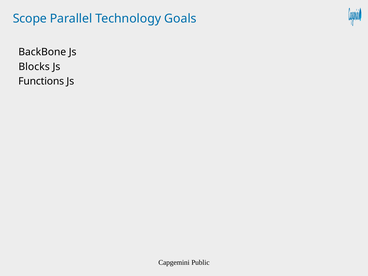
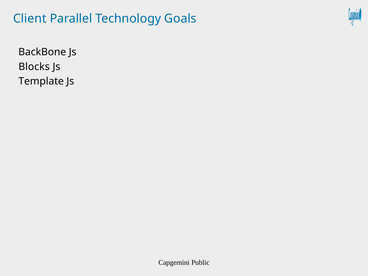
Scope: Scope -> Client
Functions: Functions -> Template
